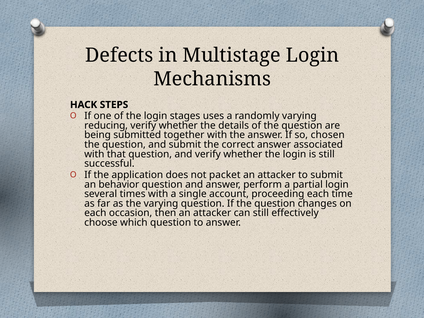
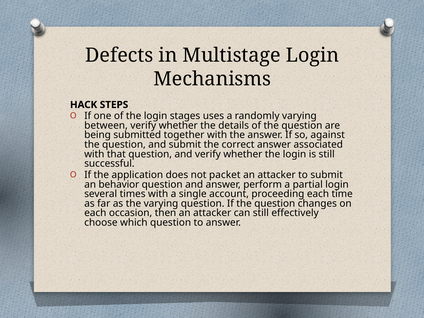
reducing: reducing -> between
chosen: chosen -> against
